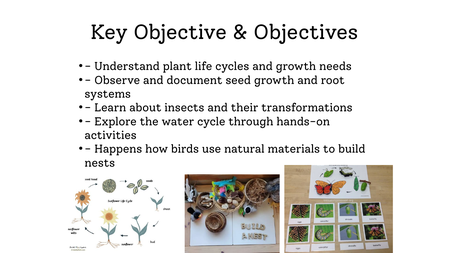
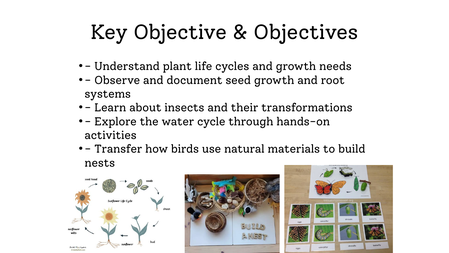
Happens: Happens -> Transfer
